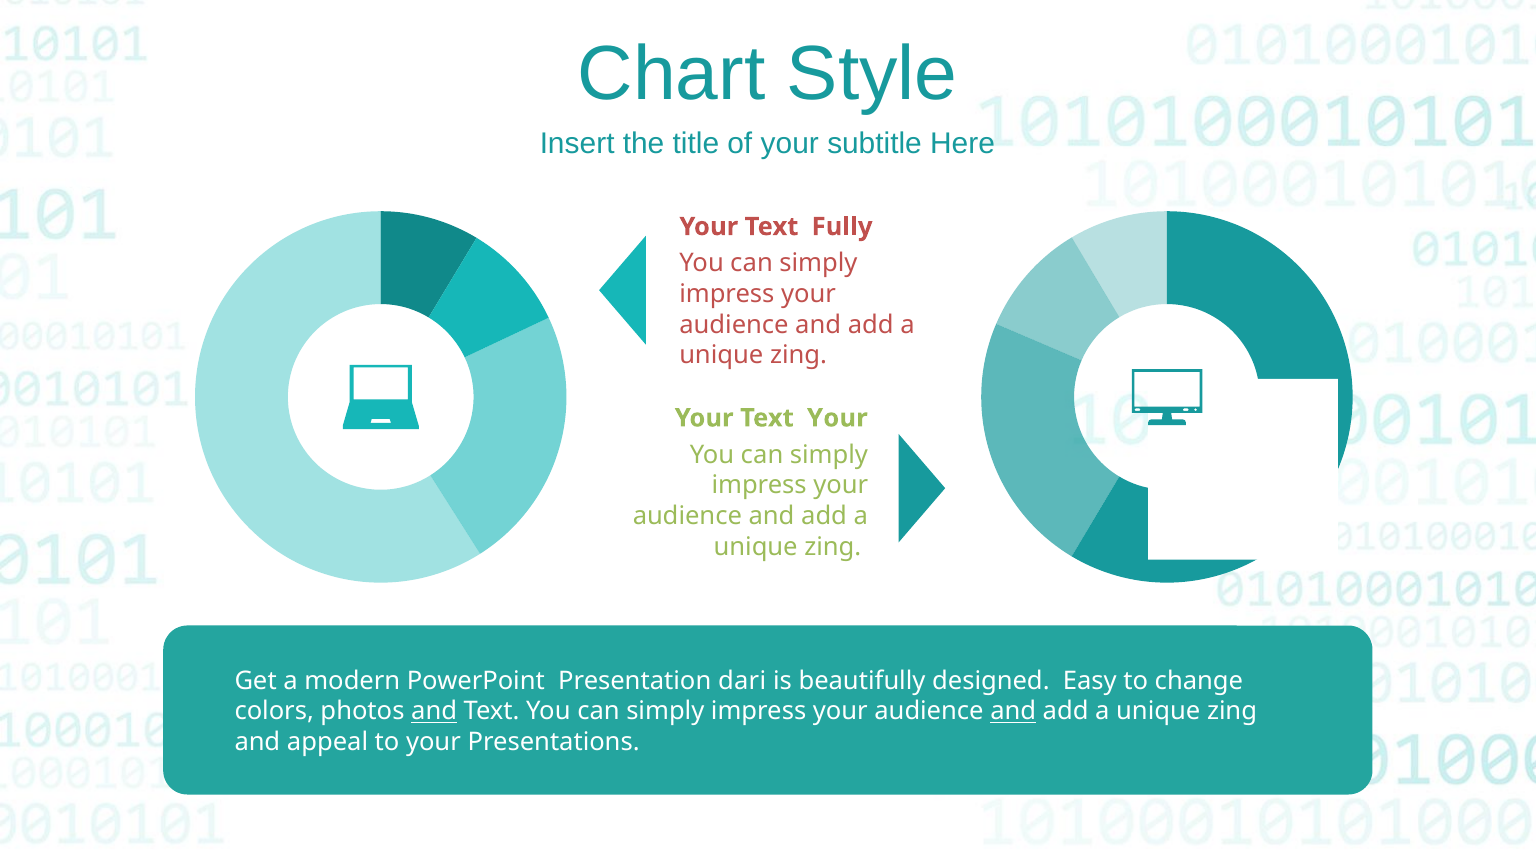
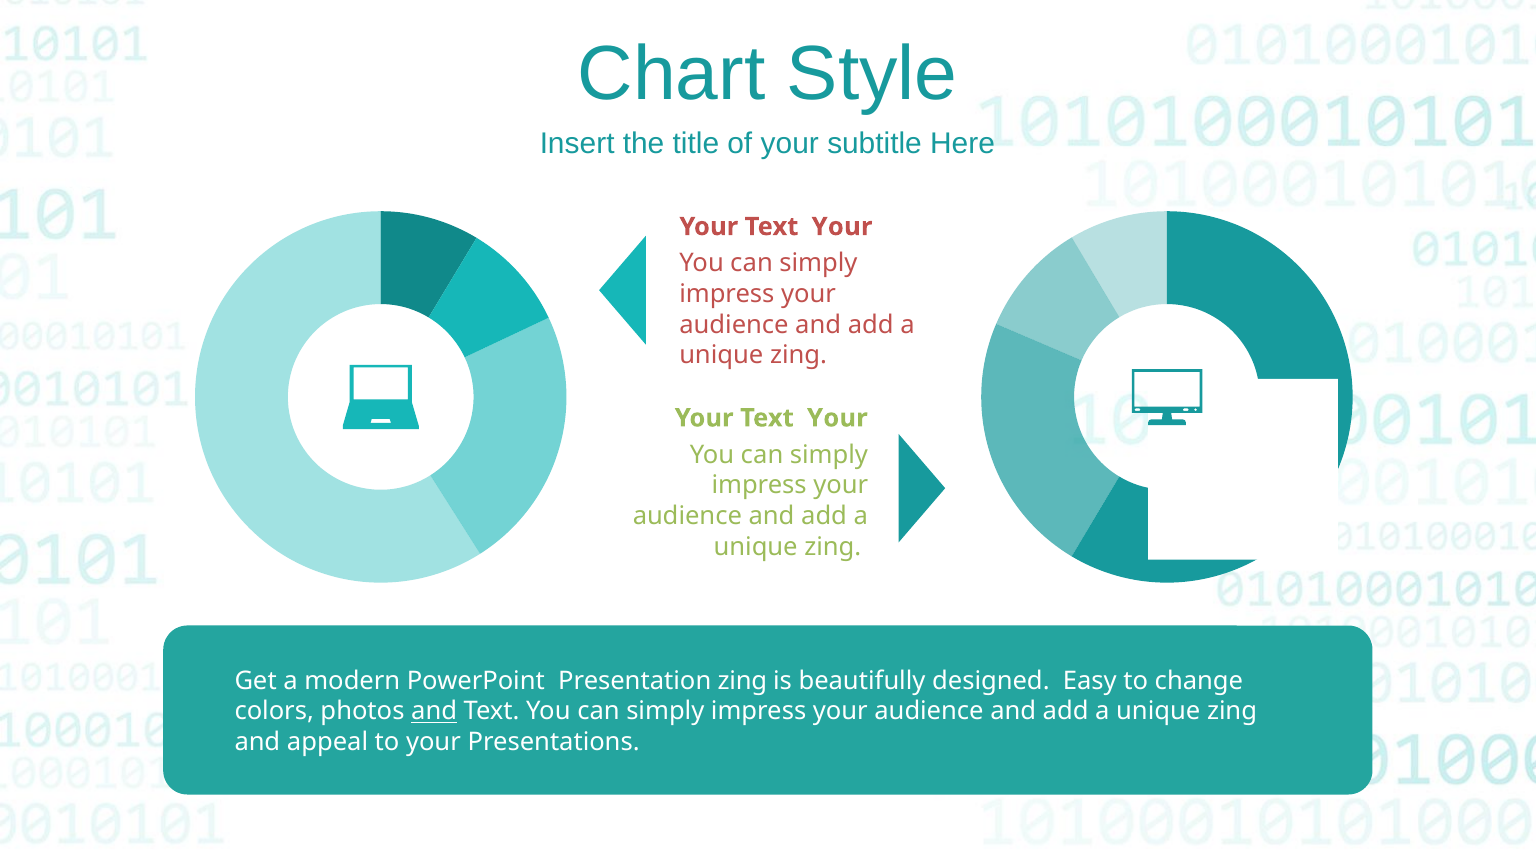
Fully at (842, 227): Fully -> Your
Presentation dari: dari -> zing
and at (1013, 711) underline: present -> none
